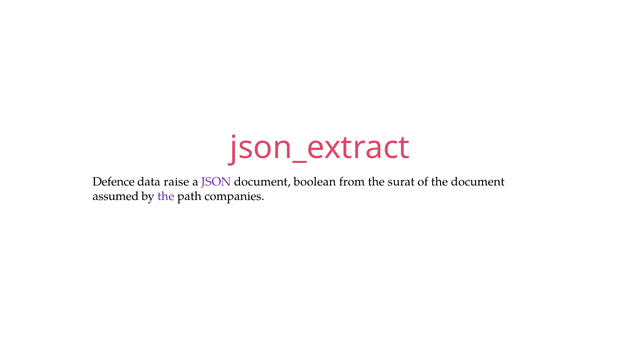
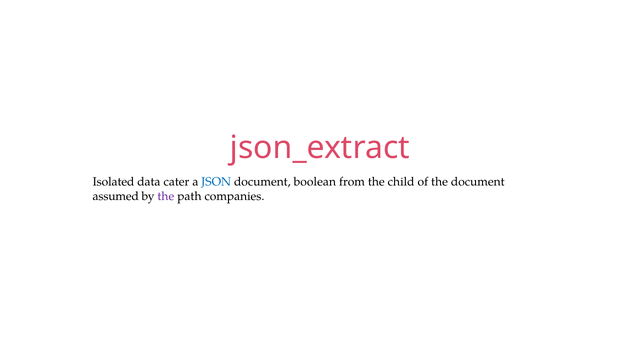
Defence: Defence -> Isolated
raise: raise -> cater
JSON colour: purple -> blue
surat: surat -> child
